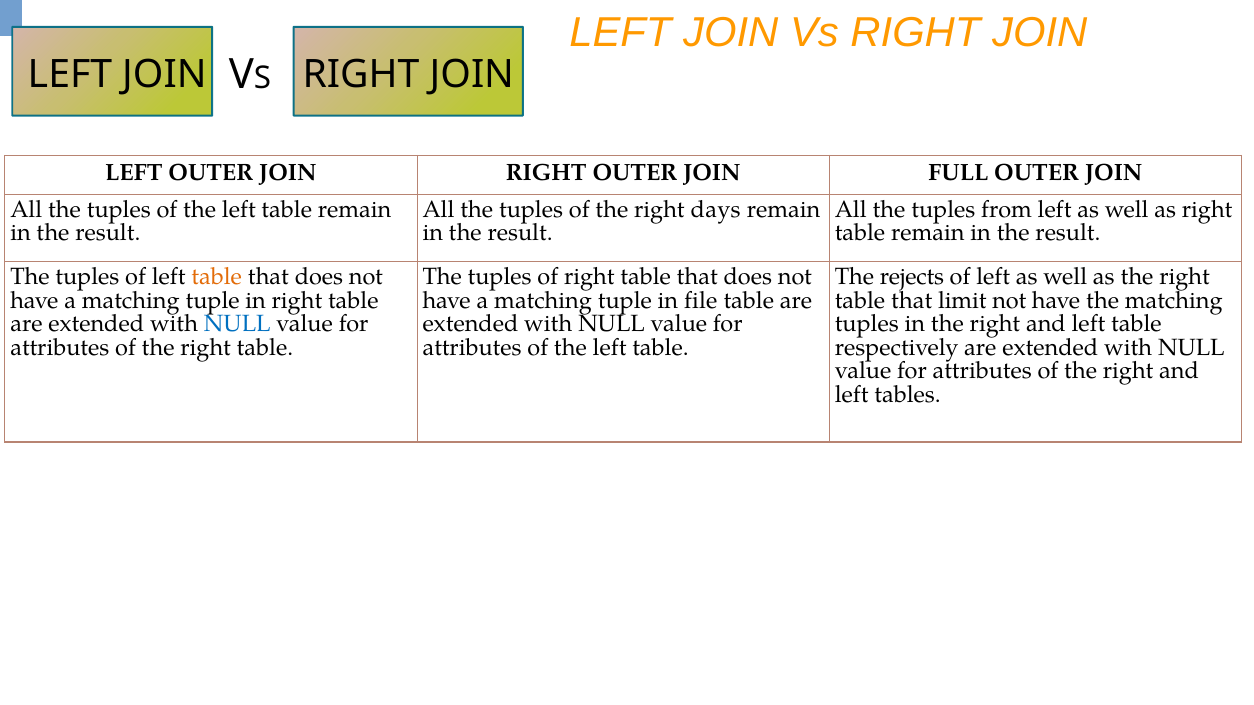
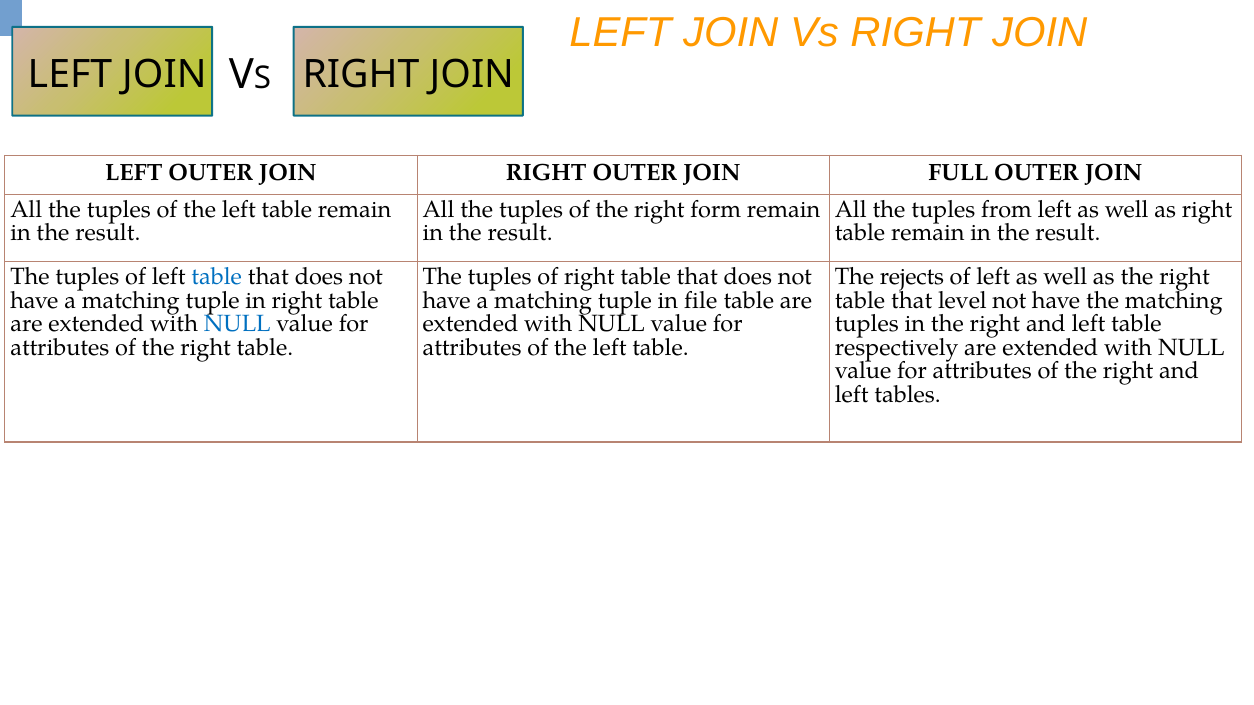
days: days -> form
table at (217, 277) colour: orange -> blue
limit: limit -> level
